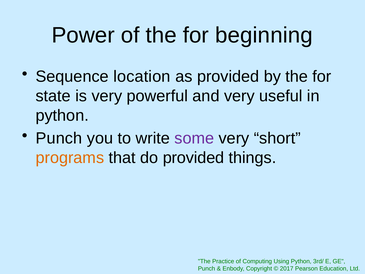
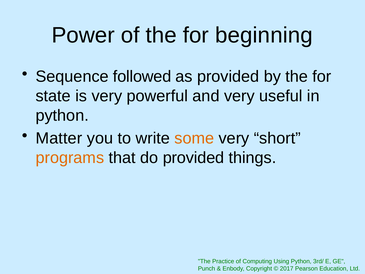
location: location -> followed
Punch at (59, 138): Punch -> Matter
some colour: purple -> orange
